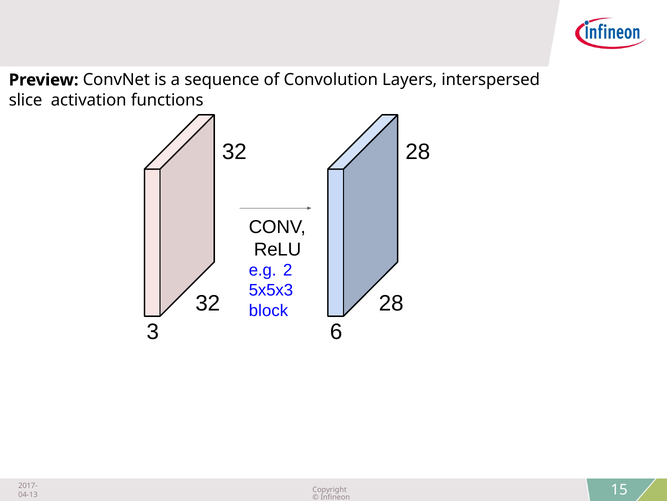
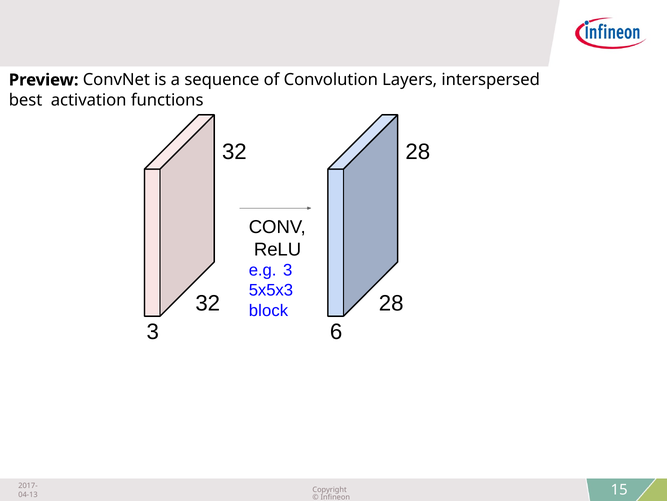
slice: slice -> best
e.g 2: 2 -> 3
